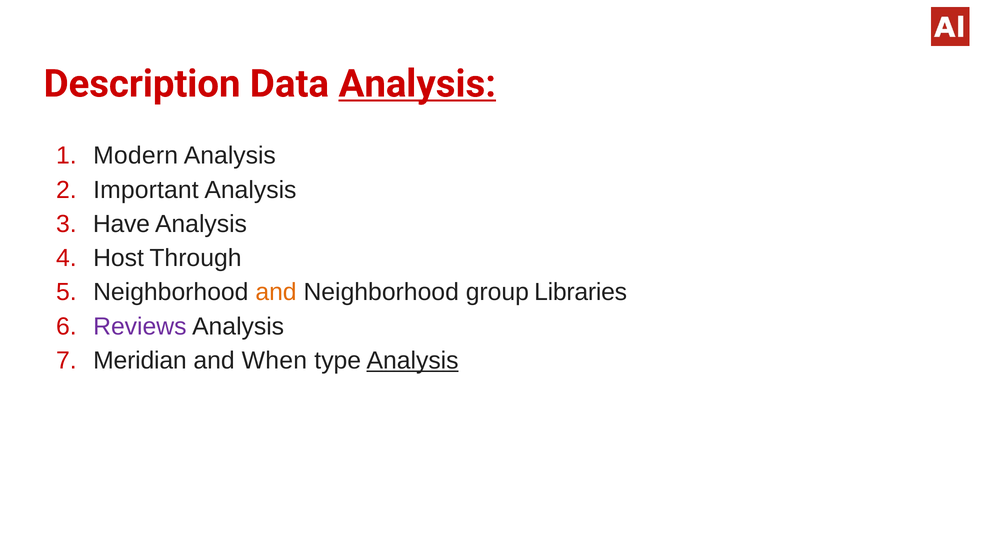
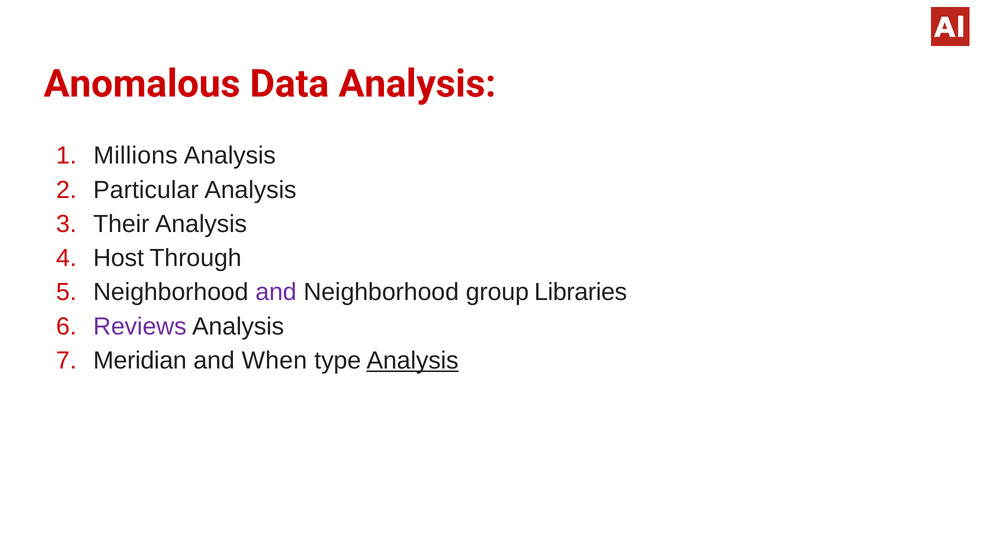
Description: Description -> Anomalous
Analysis at (417, 84) underline: present -> none
Modern: Modern -> Millions
Important: Important -> Particular
Have: Have -> Their
and at (276, 292) colour: orange -> purple
